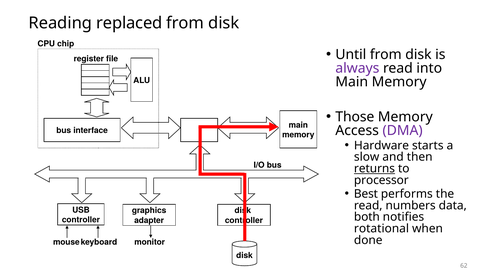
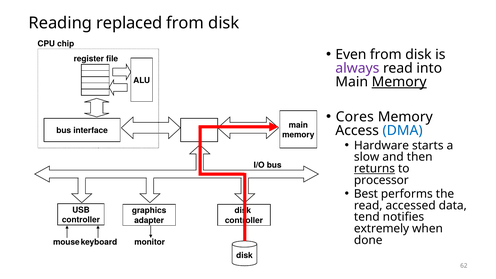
Until: Until -> Even
Memory at (399, 82) underline: none -> present
Those: Those -> Cores
DMA colour: purple -> blue
numbers: numbers -> accessed
both: both -> tend
rotational: rotational -> extremely
